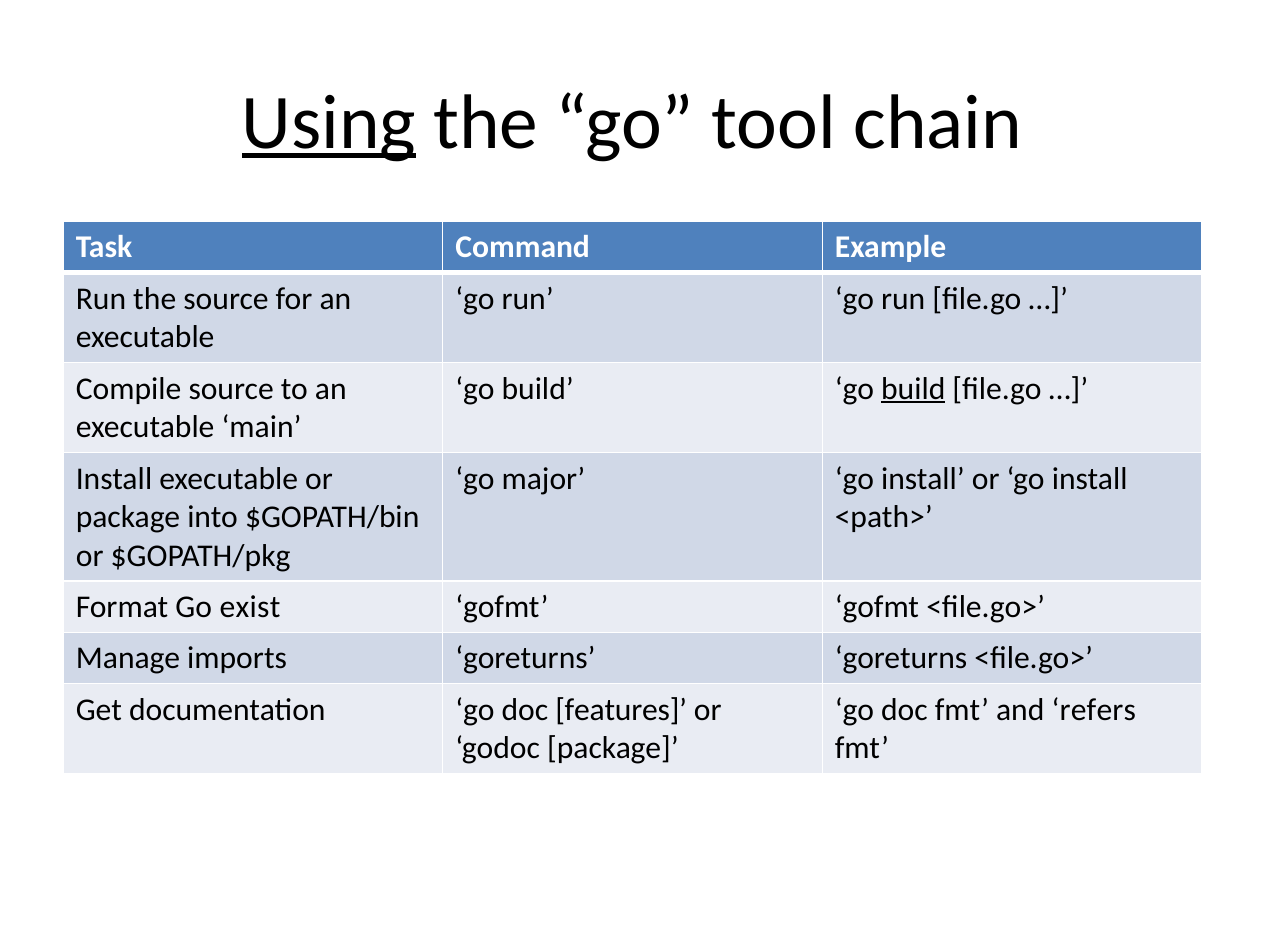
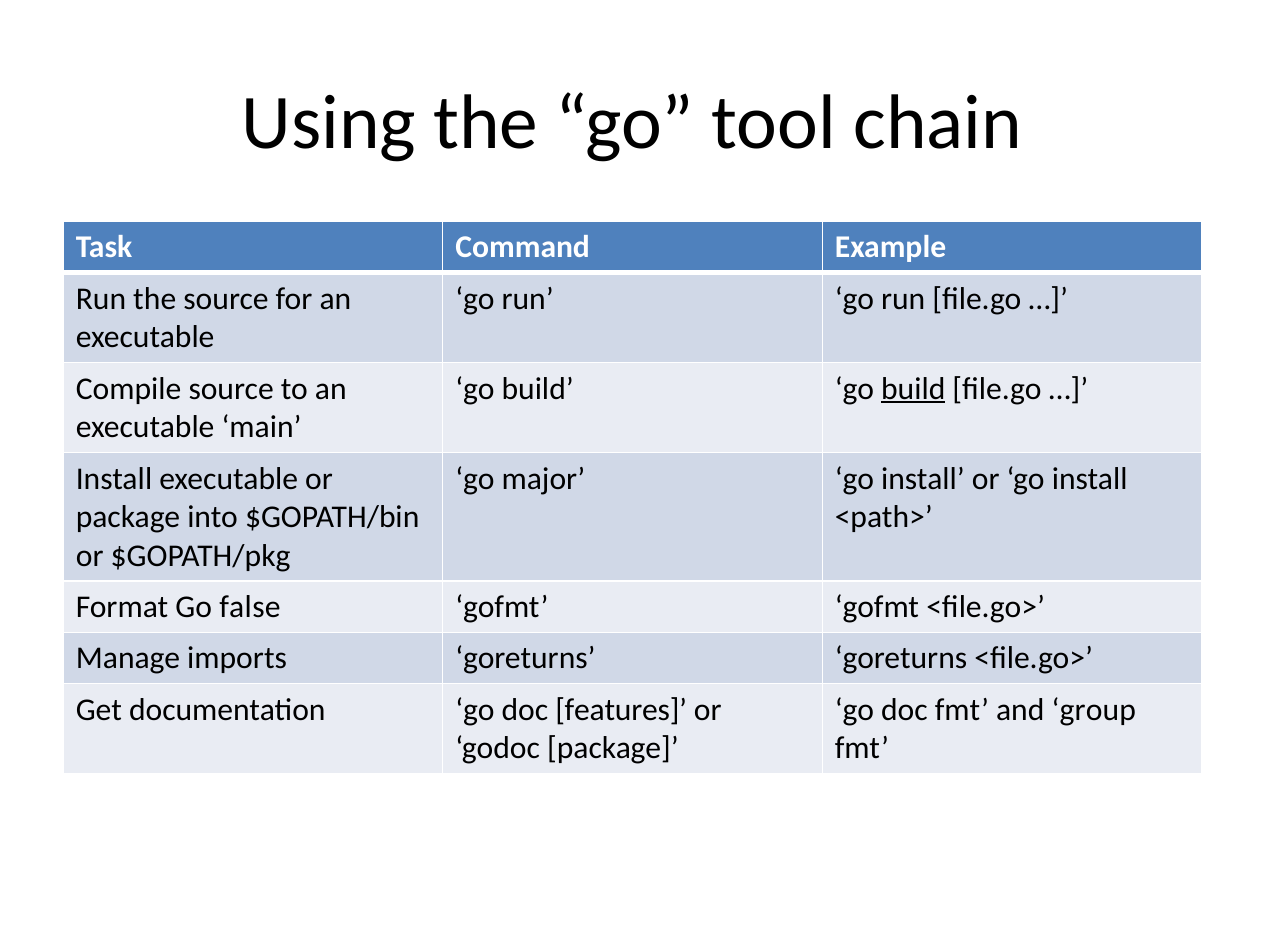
Using underline: present -> none
exist: exist -> false
refers: refers -> group
